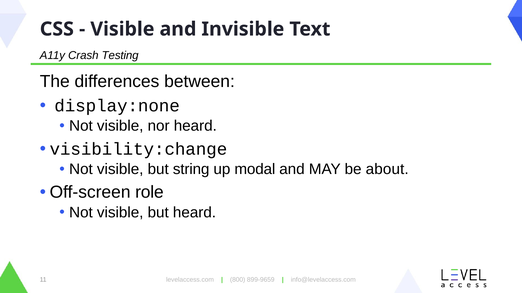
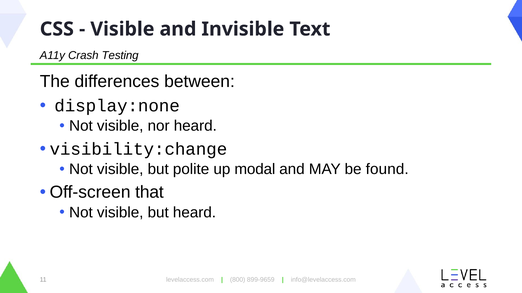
string: string -> polite
about: about -> found
role: role -> that
